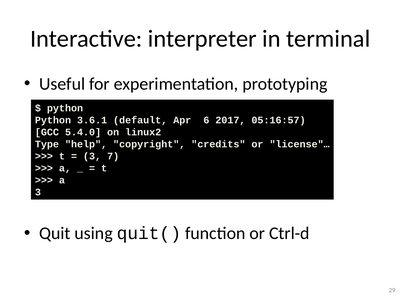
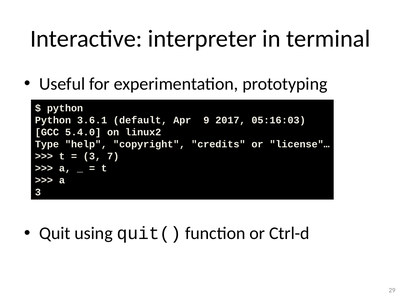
6: 6 -> 9
05:16:57: 05:16:57 -> 05:16:03
